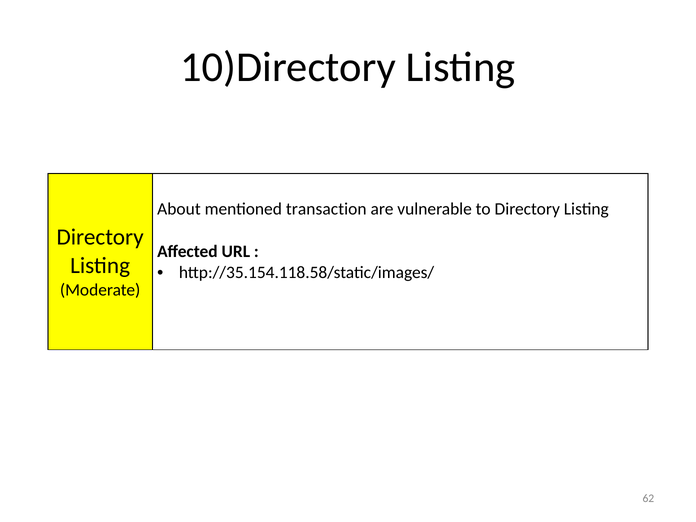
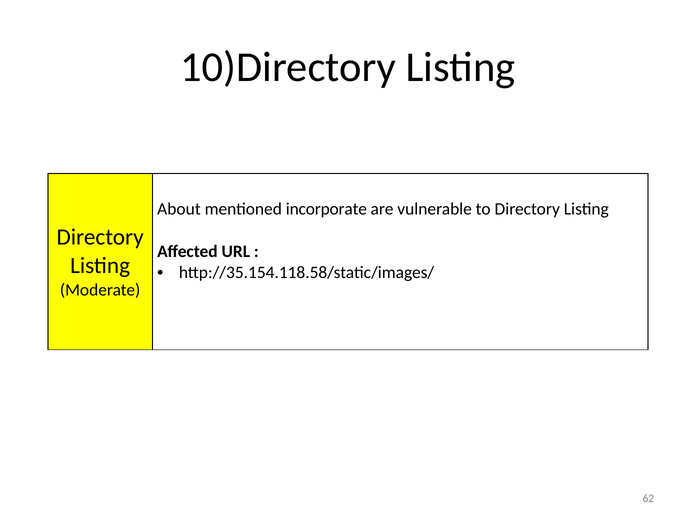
transaction: transaction -> incorporate
